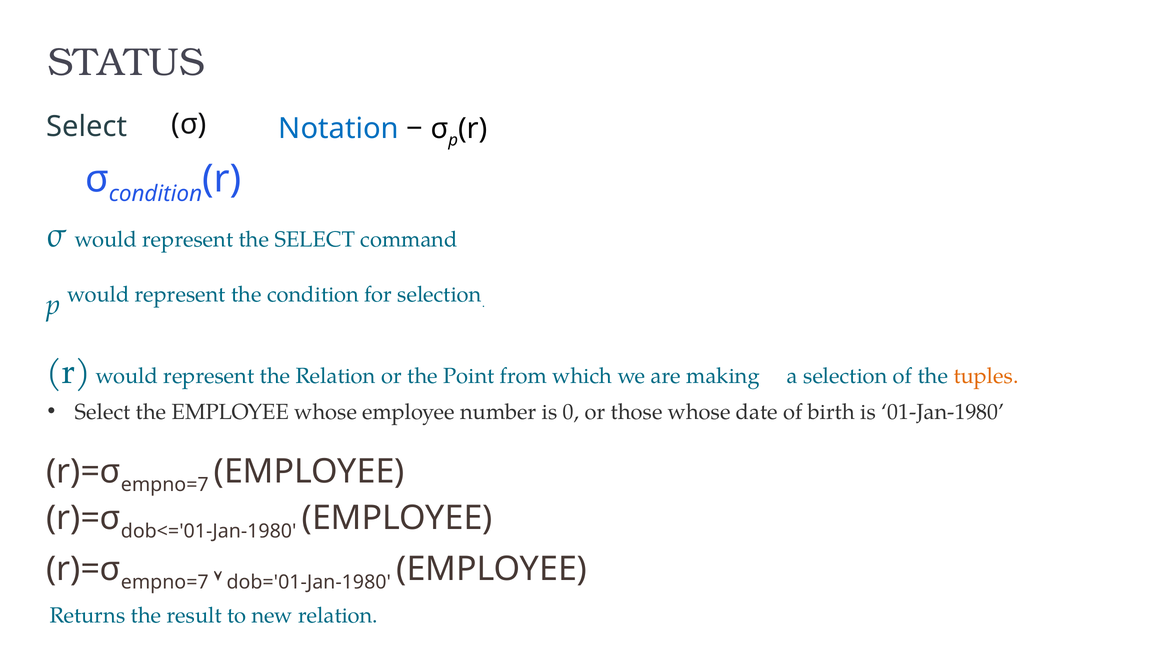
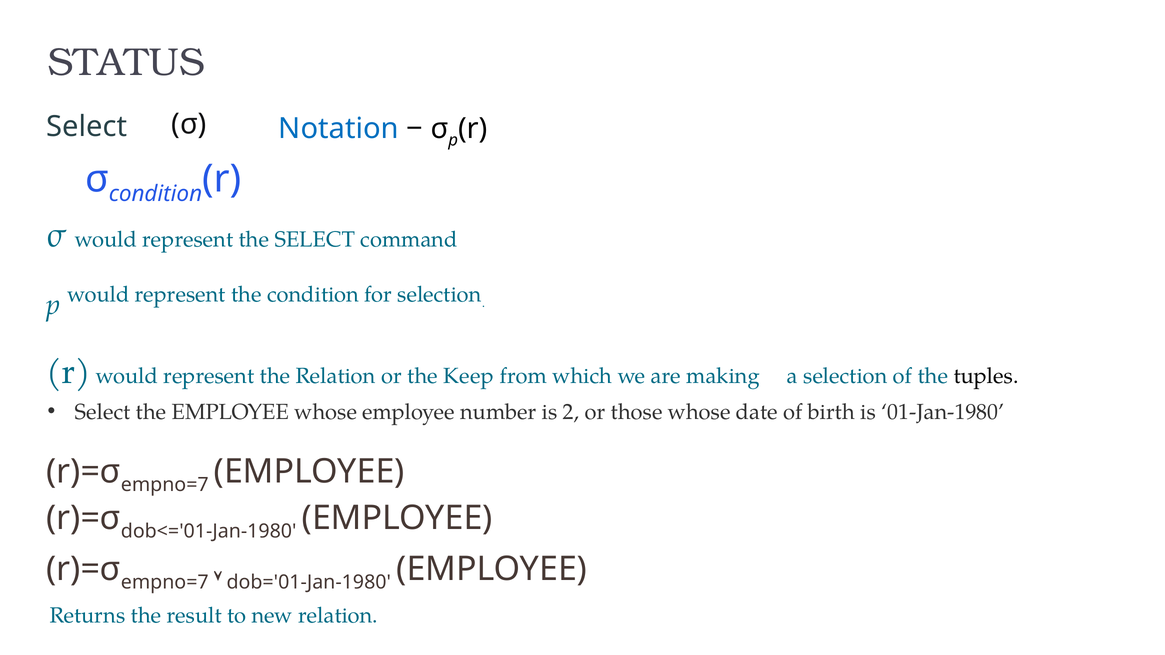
Point: Point -> Keep
tuples colour: orange -> black
0: 0 -> 2
